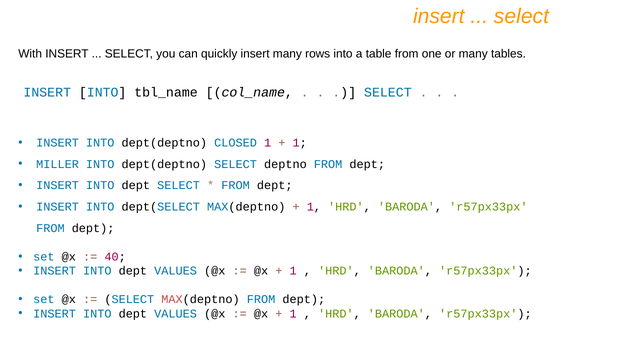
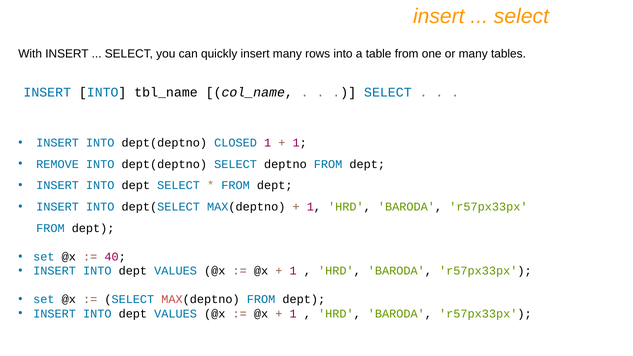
MILLER: MILLER -> REMOVE
